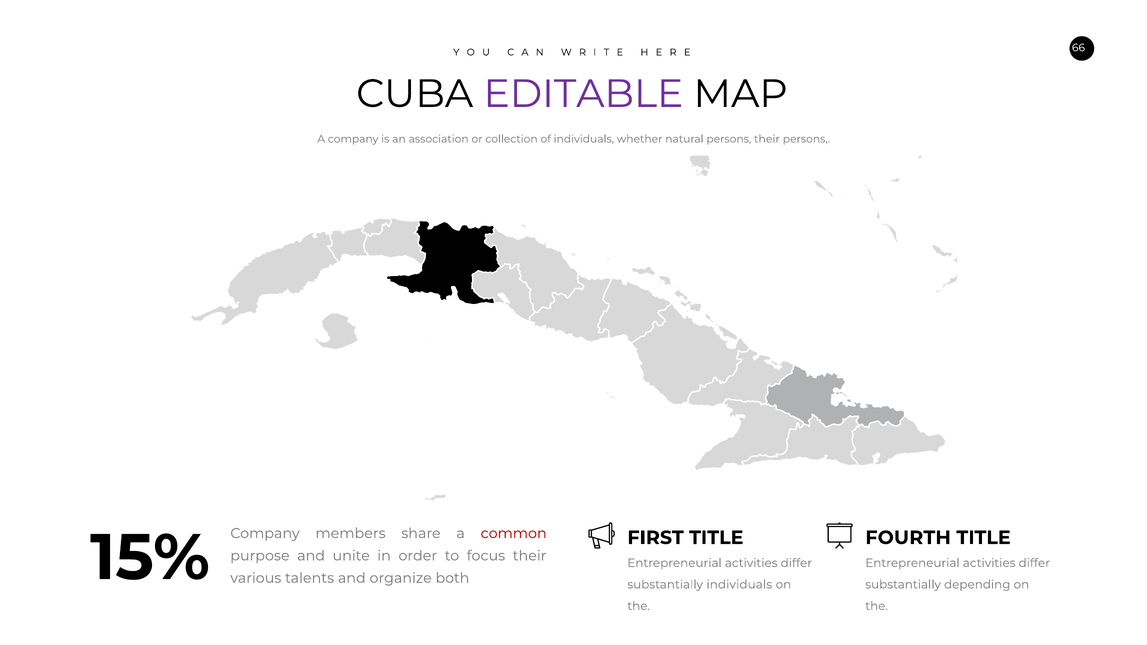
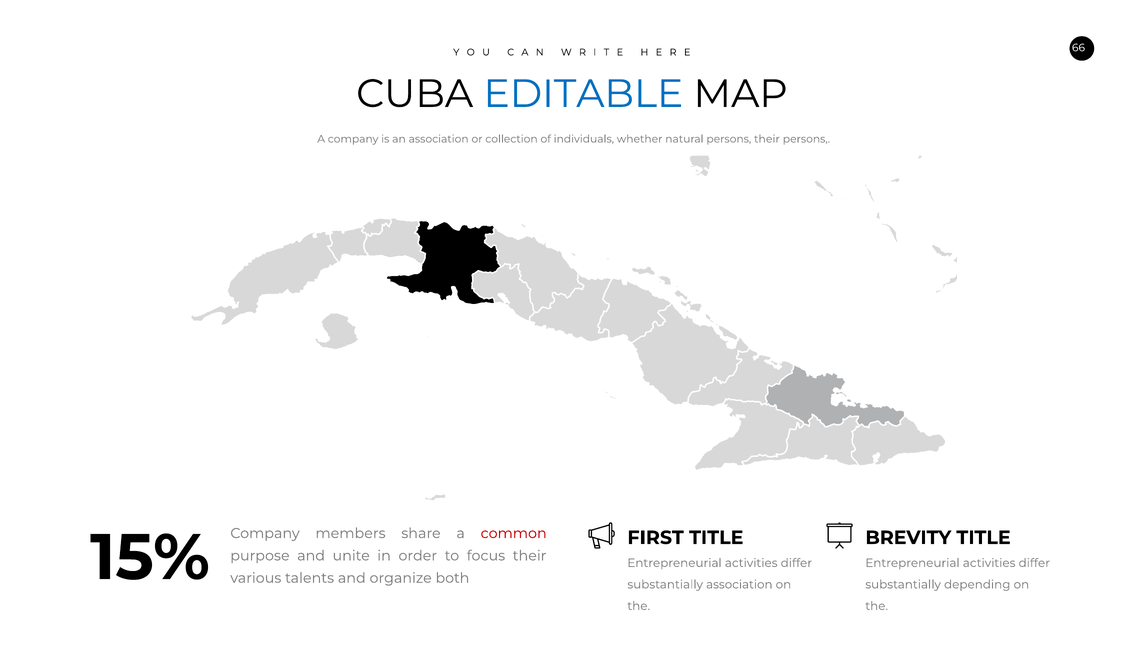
EDITABLE colour: purple -> blue
FOURTH: FOURTH -> BREVITY
substantially individuals: individuals -> association
